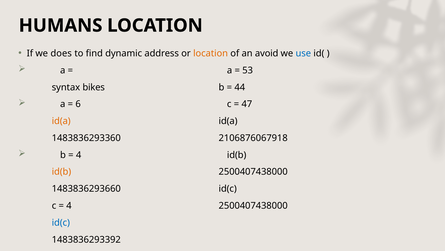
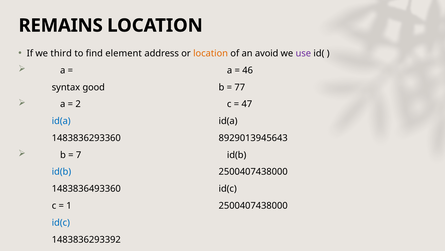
HUMANS: HUMANS -> REMAINS
does: does -> third
dynamic: dynamic -> element
use colour: blue -> purple
53: 53 -> 46
bikes: bikes -> good
44: 44 -> 77
6: 6 -> 2
id(a at (61, 121) colour: orange -> blue
2106876067918: 2106876067918 -> 8929013945643
4 at (79, 155): 4 -> 7
id(b at (61, 171) colour: orange -> blue
1483836293660: 1483836293660 -> 1483836493360
4 at (69, 205): 4 -> 1
